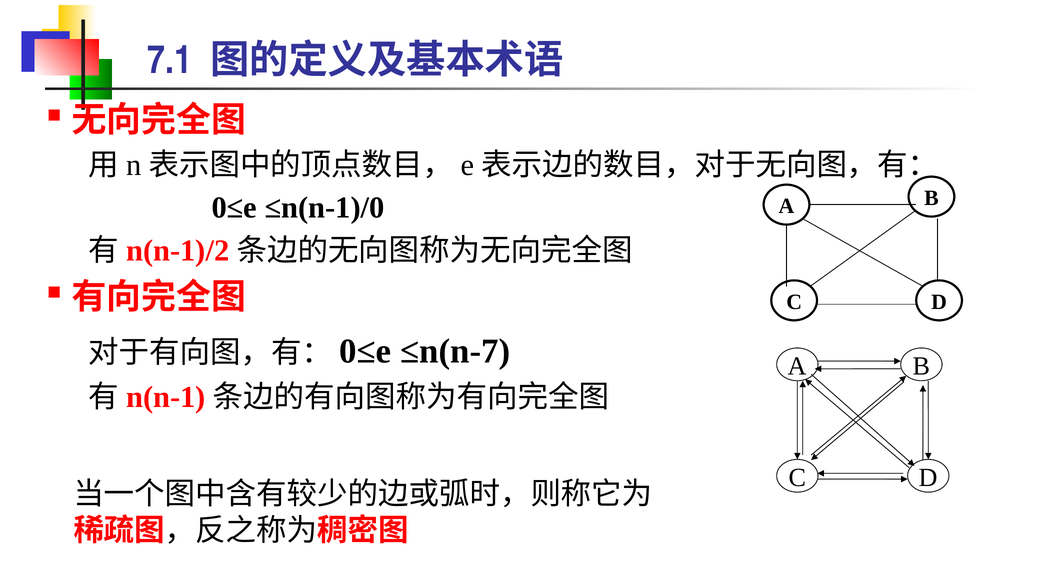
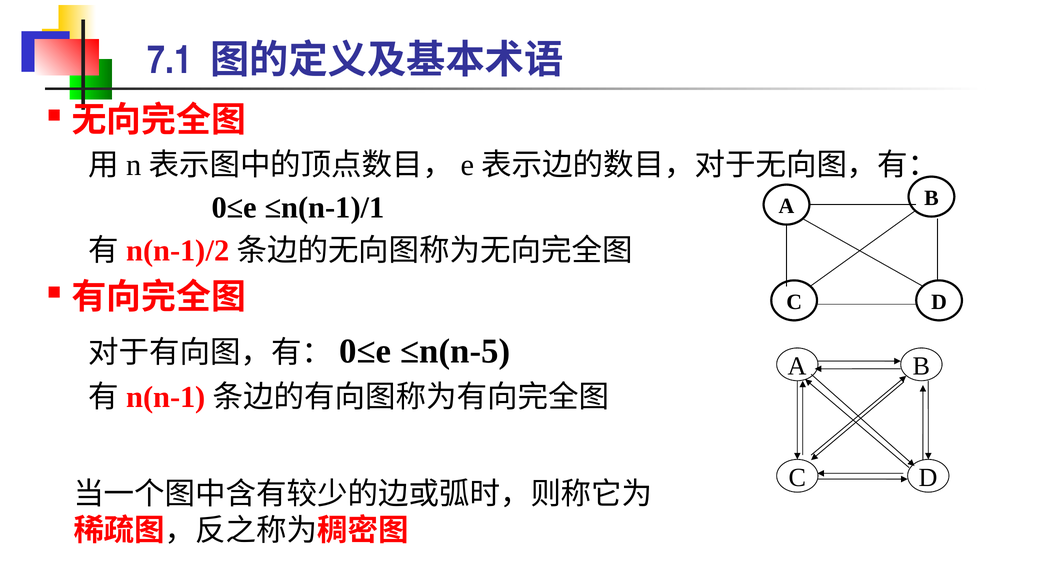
≤n(n-1)/0: ≤n(n-1)/0 -> ≤n(n-1)/1
≤n(n-7: ≤n(n-7 -> ≤n(n-5
